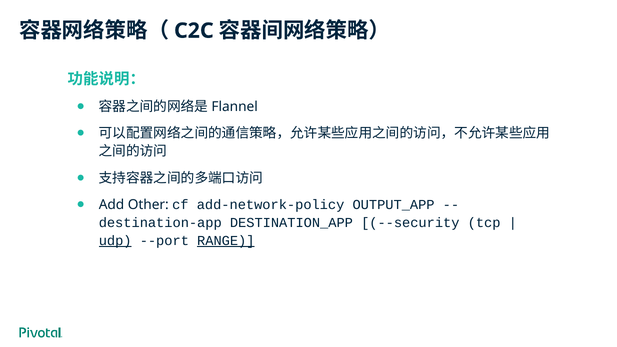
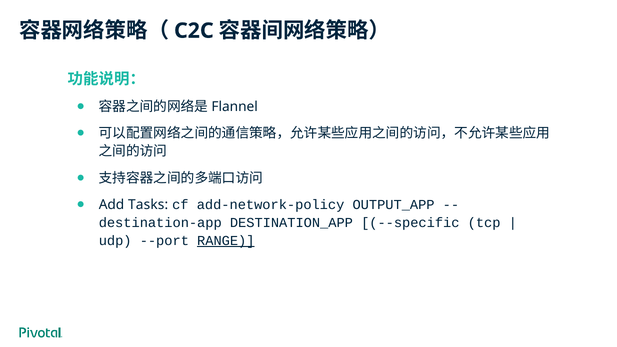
Other: Other -> Tasks
--security: --security -> --specific
udp underline: present -> none
